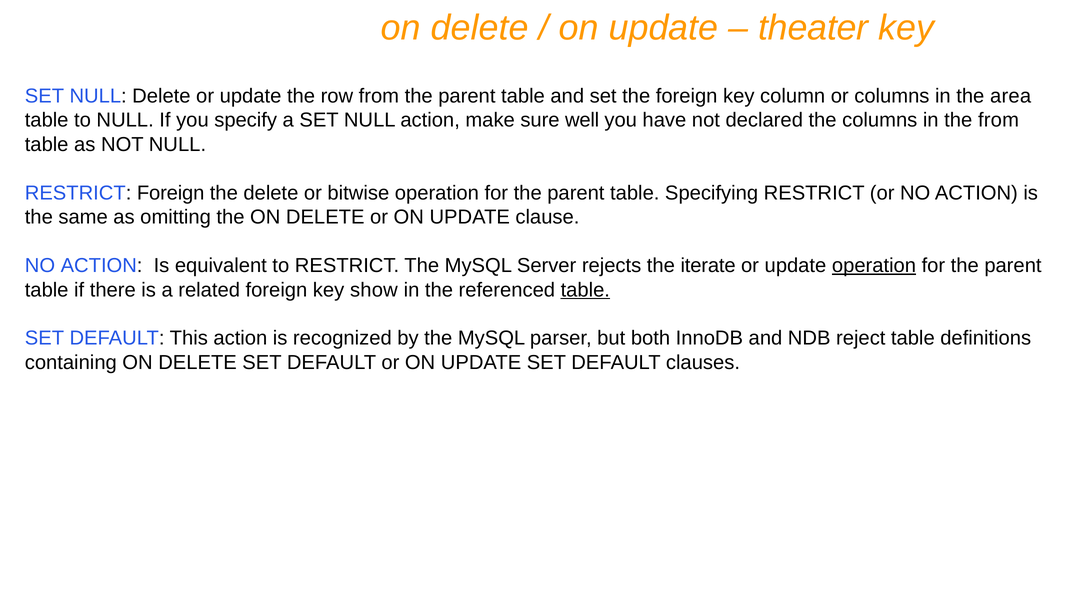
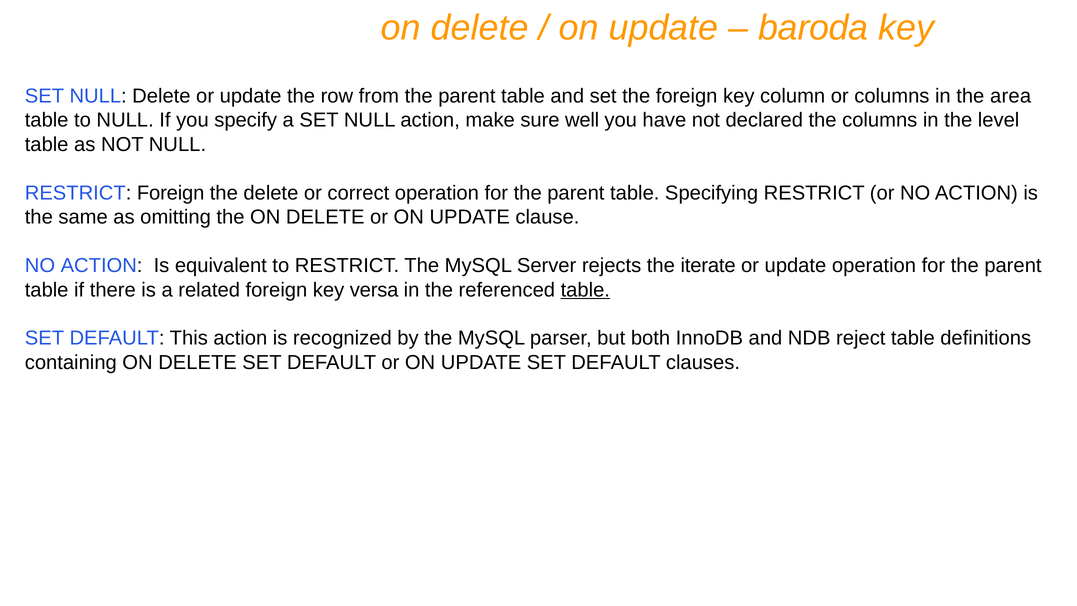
theater: theater -> baroda
the from: from -> level
bitwise: bitwise -> correct
operation at (874, 266) underline: present -> none
show: show -> versa
